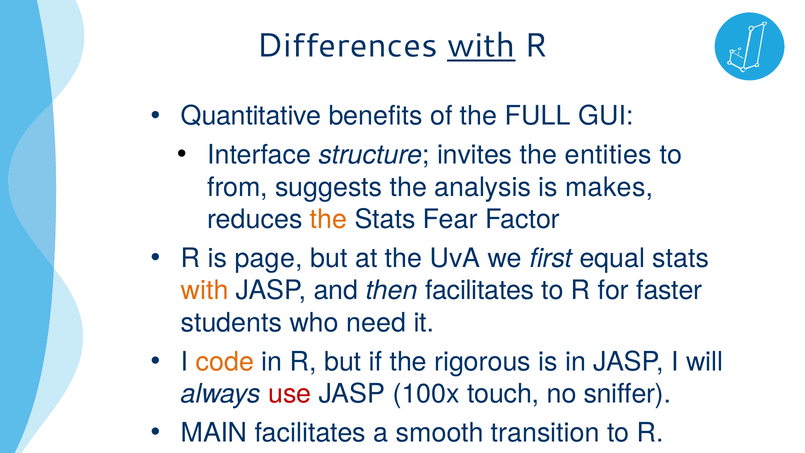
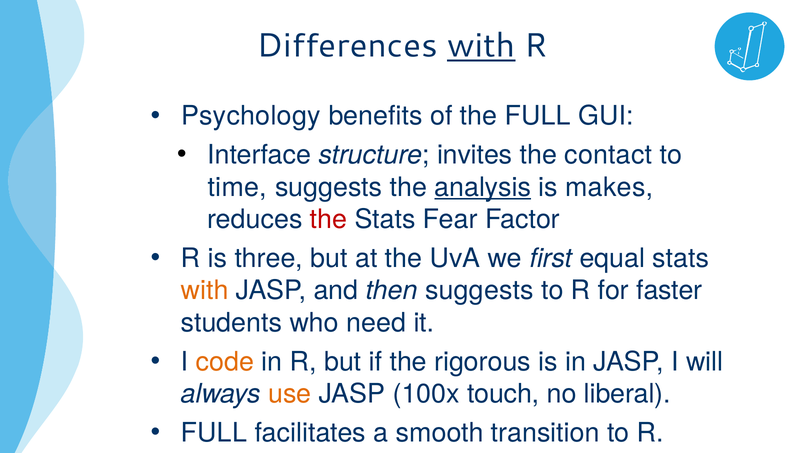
Quantitative: Quantitative -> Psychology
entities: entities -> contact
from: from -> time
analysis underline: none -> present
the at (328, 219) colour: orange -> red
page: page -> three
then facilitates: facilitates -> suggests
use colour: red -> orange
sniffer: sniffer -> liberal
MAIN at (214, 433): MAIN -> FULL
